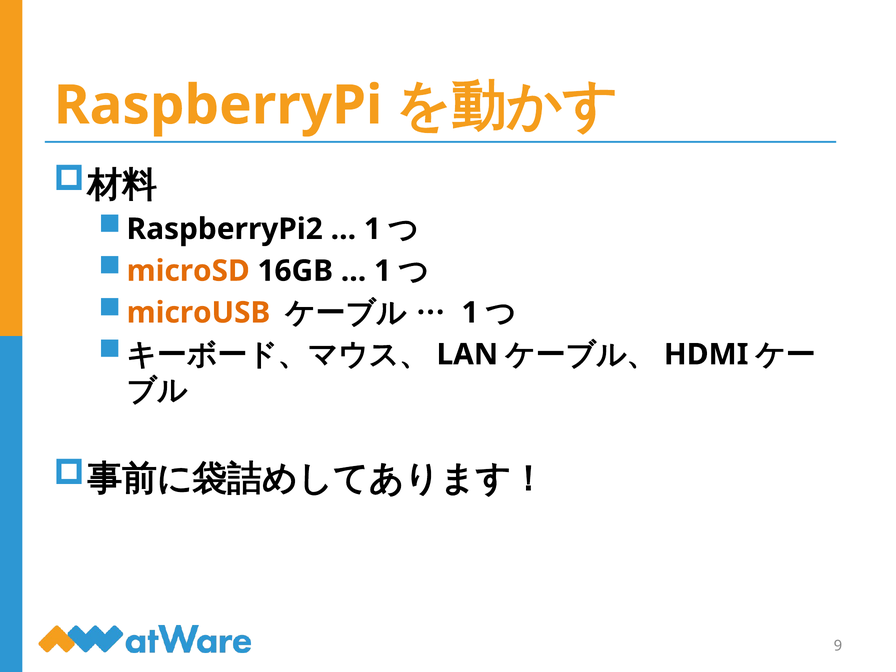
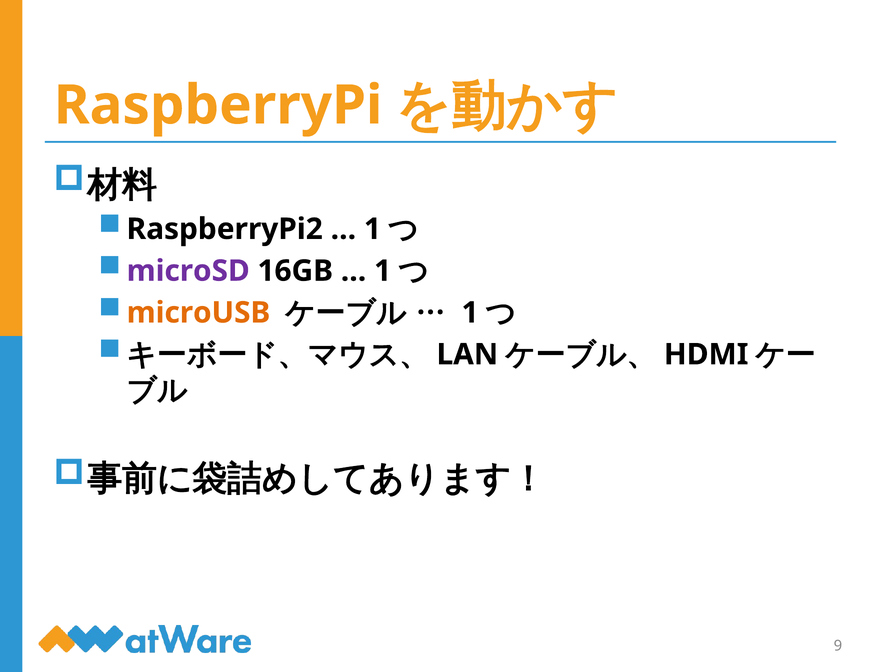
microSD colour: orange -> purple
